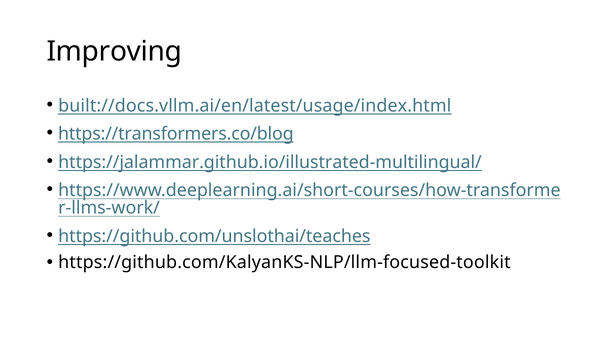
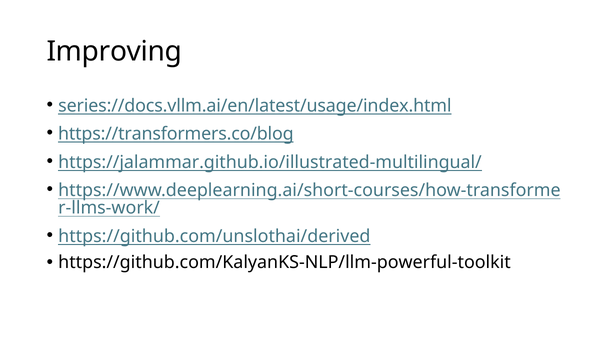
built://docs.vllm.ai/en/latest/usage/index.html: built://docs.vllm.ai/en/latest/usage/index.html -> series://docs.vllm.ai/en/latest/usage/index.html
https://github.com/unslothai/teaches: https://github.com/unslothai/teaches -> https://github.com/unslothai/derived
https://github.com/KalyanKS-NLP/llm-focused-toolkit: https://github.com/KalyanKS-NLP/llm-focused-toolkit -> https://github.com/KalyanKS-NLP/llm-powerful-toolkit
